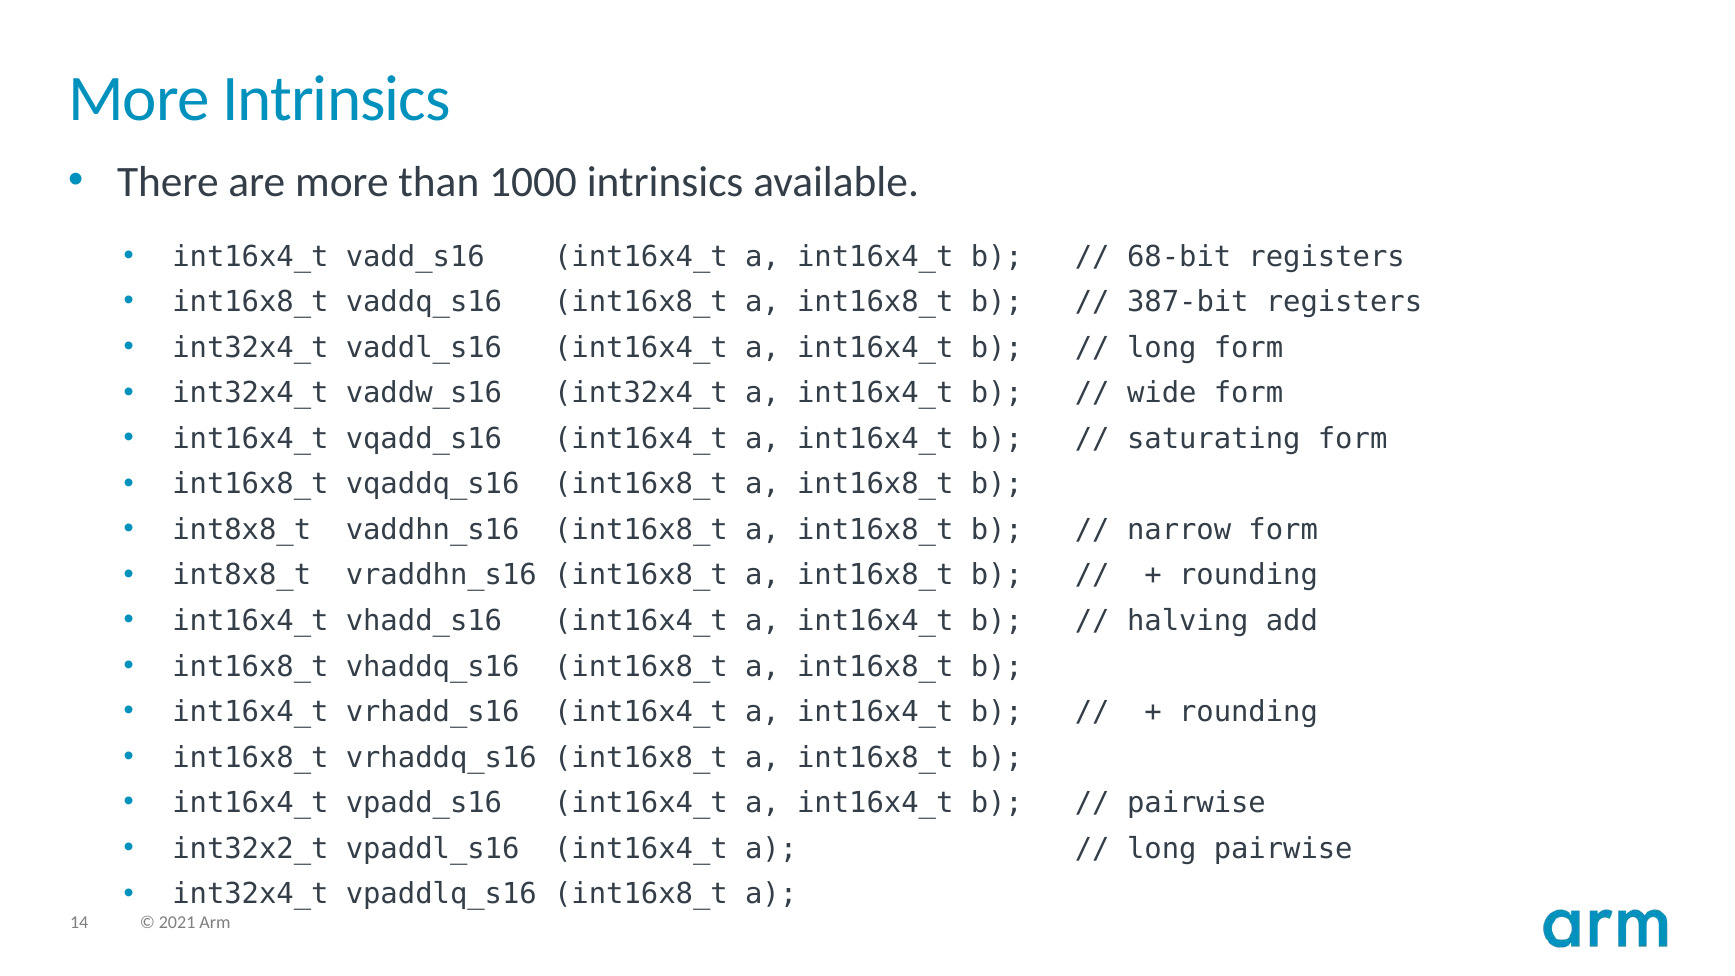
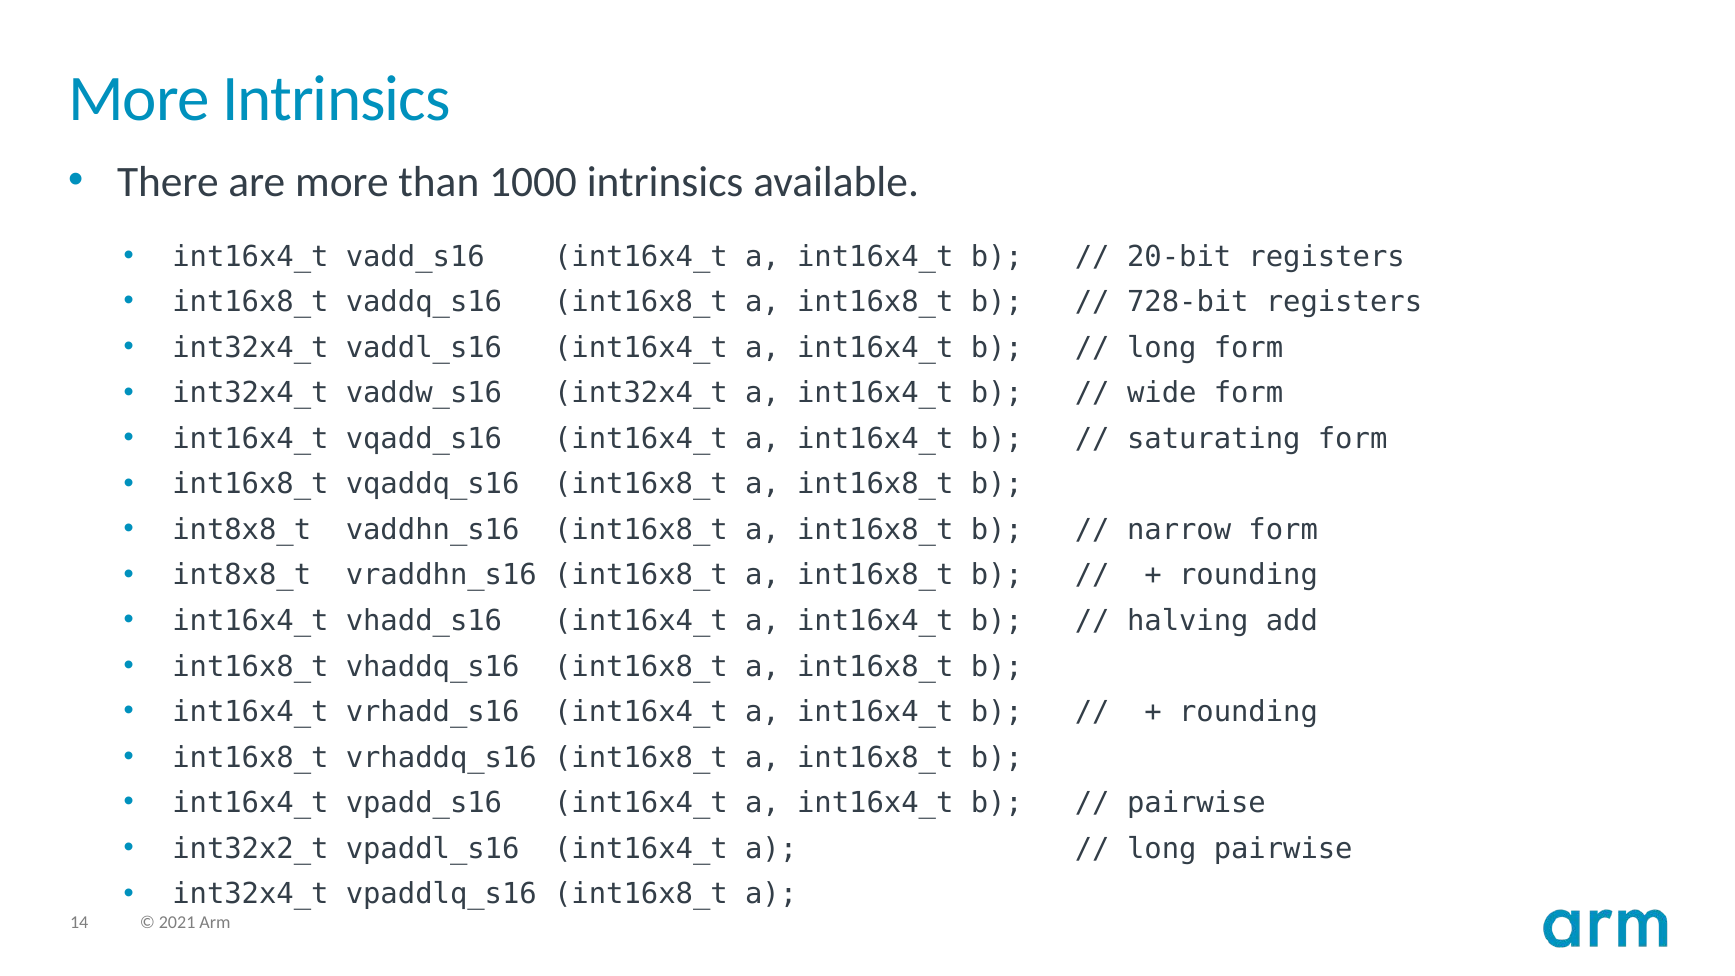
68-bit: 68-bit -> 20-bit
387-bit: 387-bit -> 728-bit
